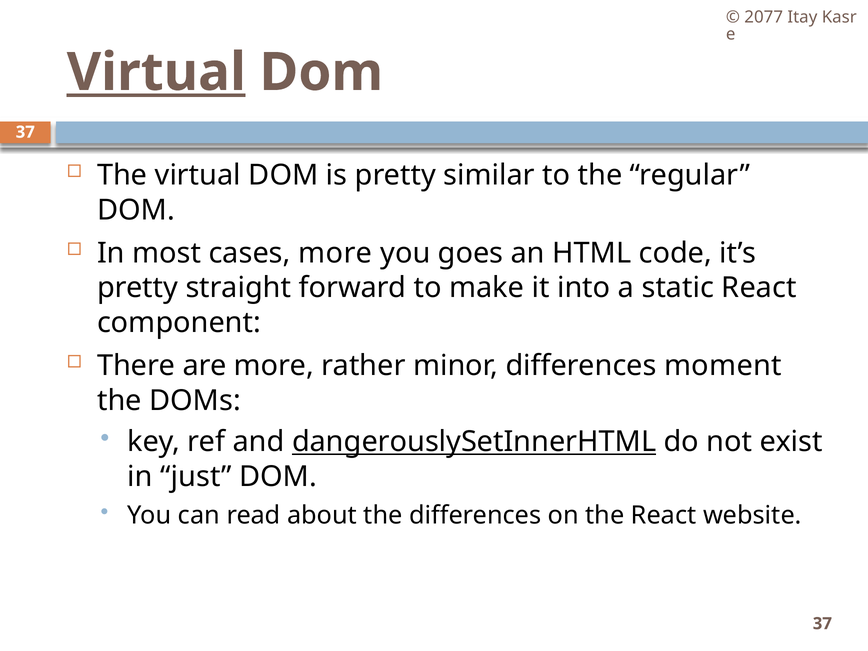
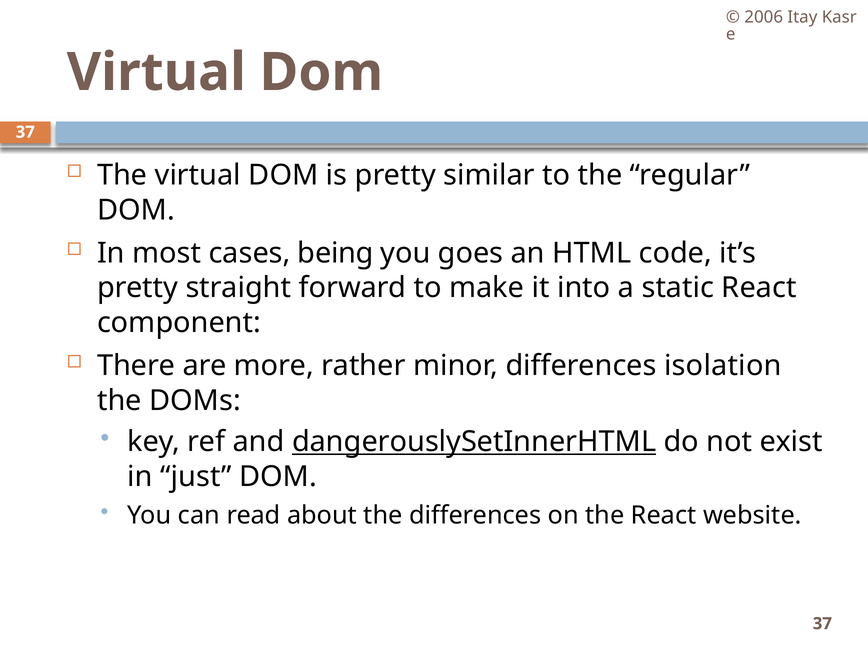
2077: 2077 -> 2006
Virtual at (156, 72) underline: present -> none
cases more: more -> being
moment: moment -> isolation
